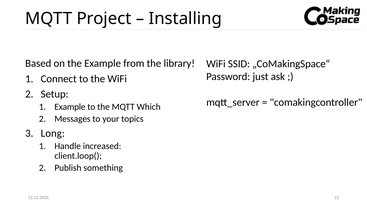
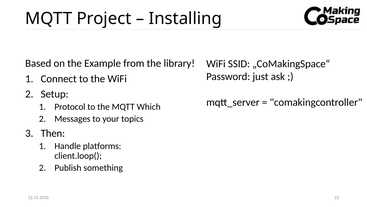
Example at (70, 107): Example -> Protocol
Long: Long -> Then
increased: increased -> platforms
